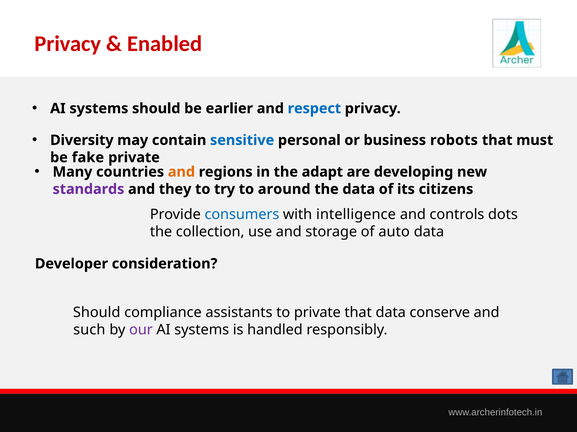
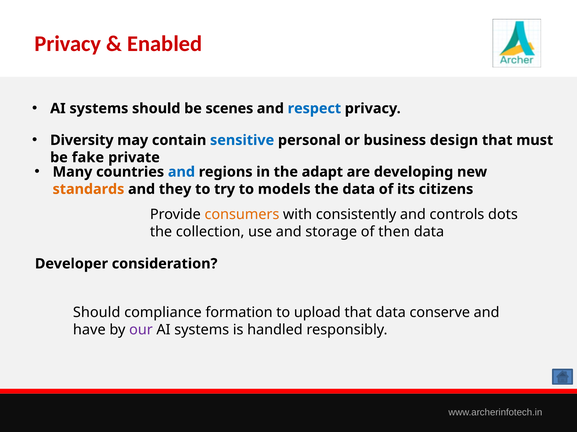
earlier: earlier -> scenes
robots: robots -> design
and at (181, 172) colour: orange -> blue
standards colour: purple -> orange
around: around -> models
consumers colour: blue -> orange
intelligence: intelligence -> consistently
auto: auto -> then
assistants: assistants -> formation
to private: private -> upload
such: such -> have
